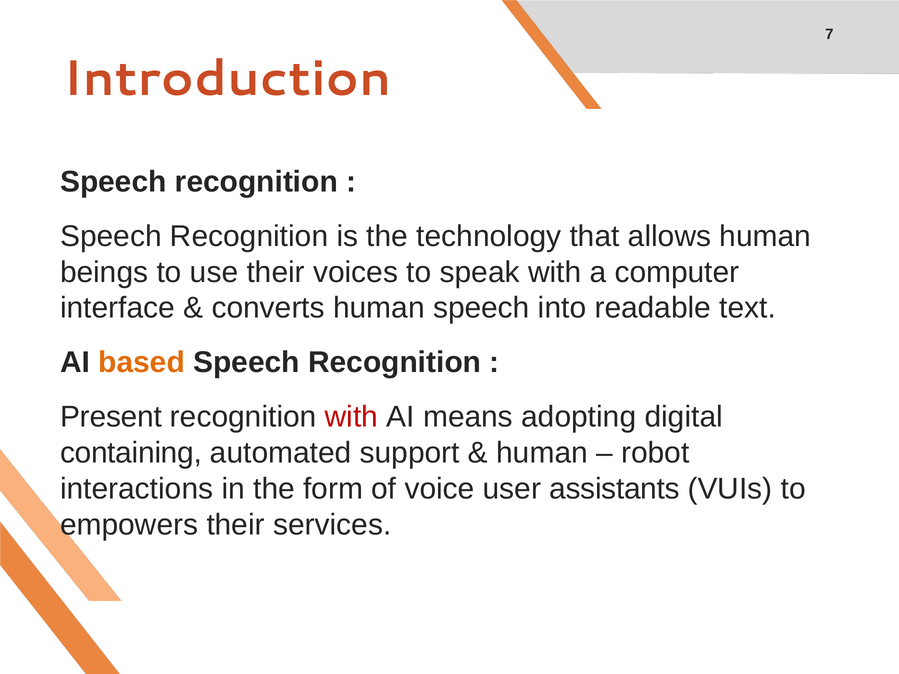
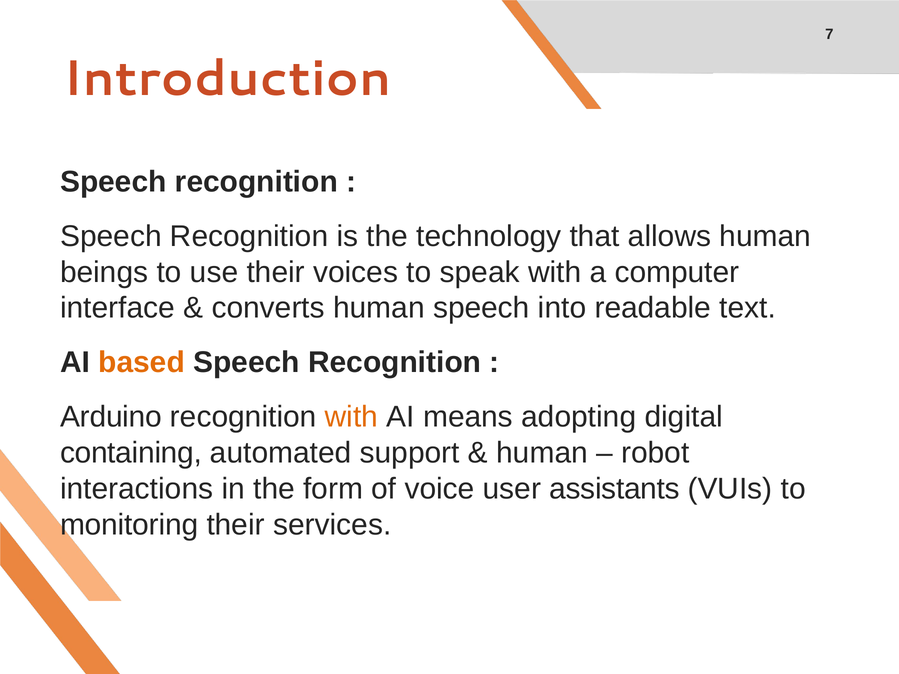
Present: Present -> Arduino
with at (351, 417) colour: red -> orange
empowers: empowers -> monitoring
